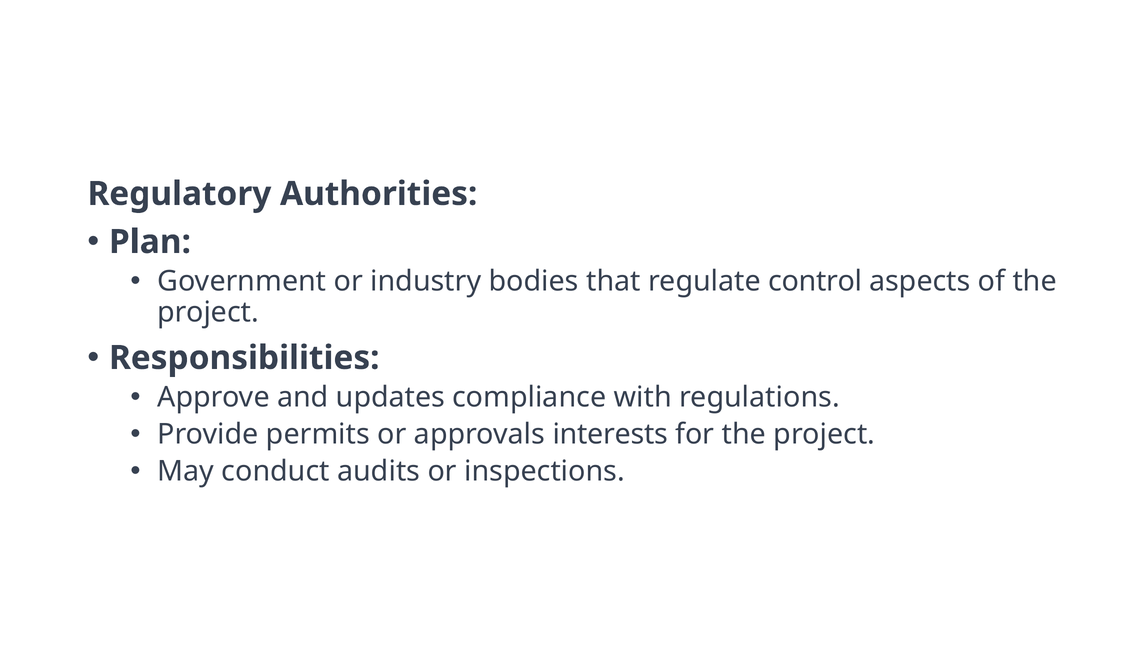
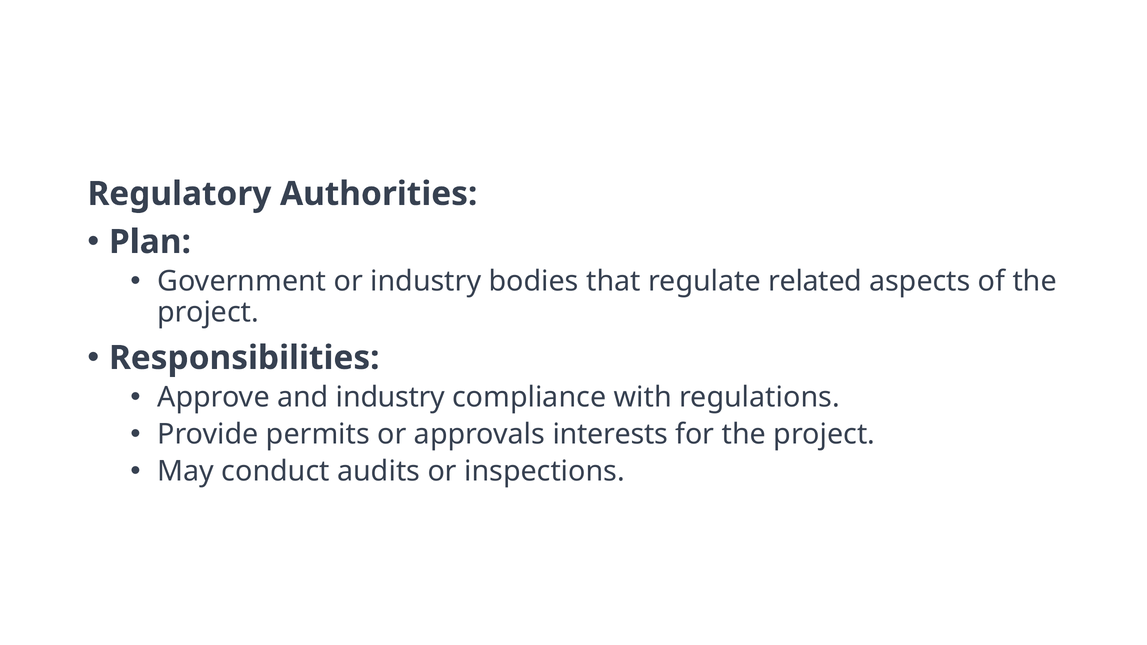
control: control -> related
and updates: updates -> industry
